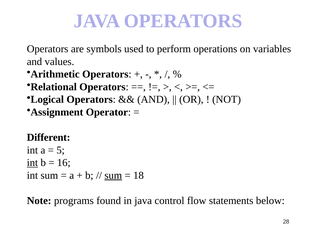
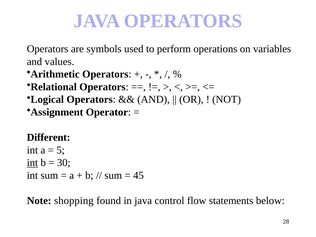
16: 16 -> 30
sum at (113, 175) underline: present -> none
18: 18 -> 45
programs: programs -> shopping
